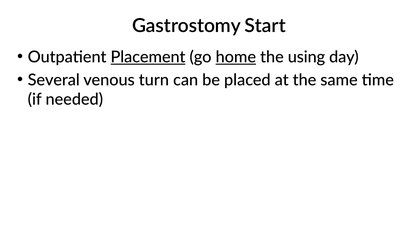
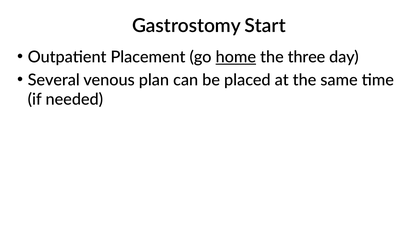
Placement underline: present -> none
using: using -> three
turn: turn -> plan
